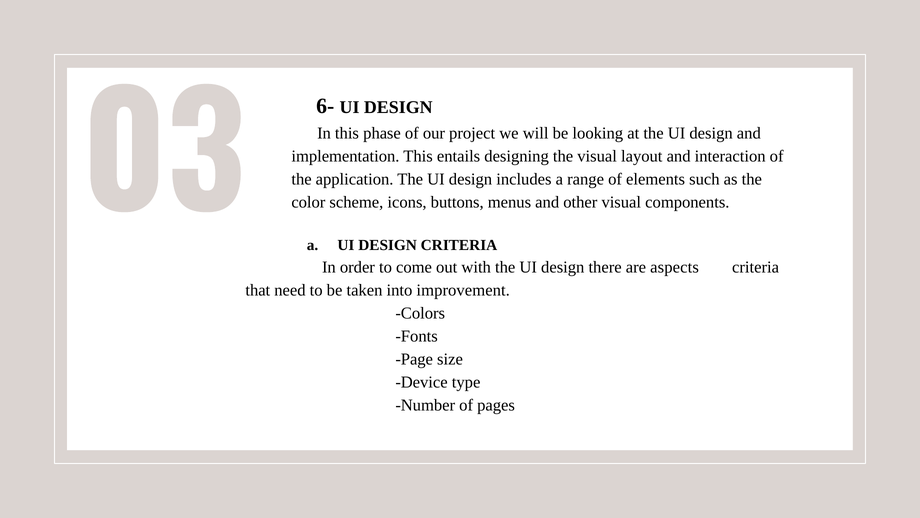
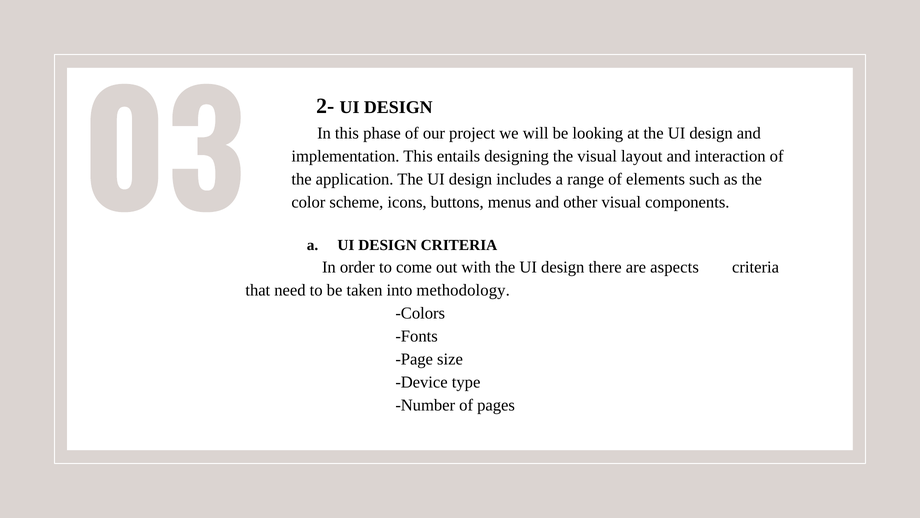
6-: 6- -> 2-
improvement: improvement -> methodology
